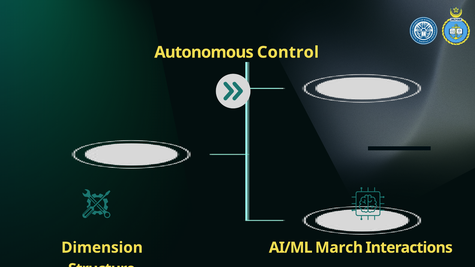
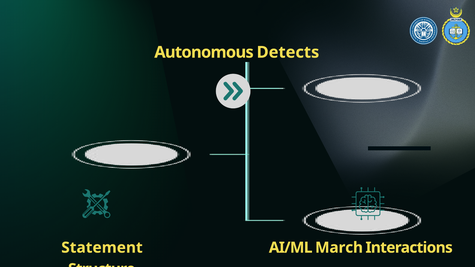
Control: Control -> Detects
Dimension: Dimension -> Statement
